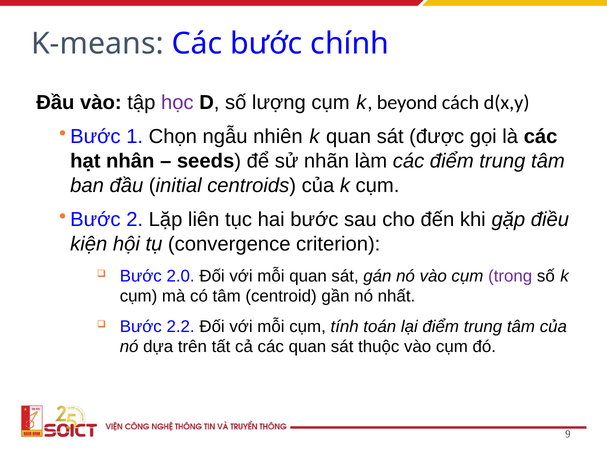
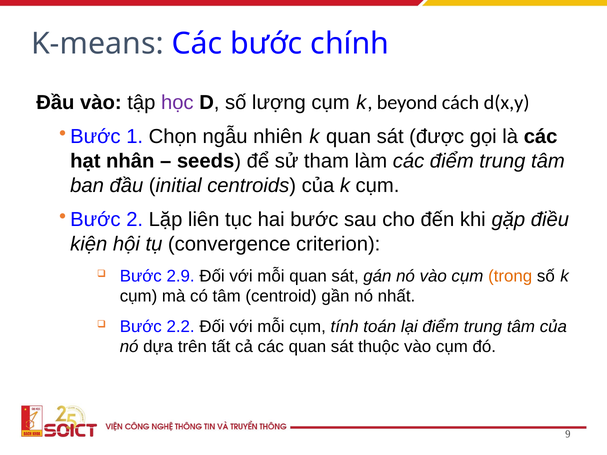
nhãn: nhãn -> tham
2.0: 2.0 -> 2.9
trong colour: purple -> orange
